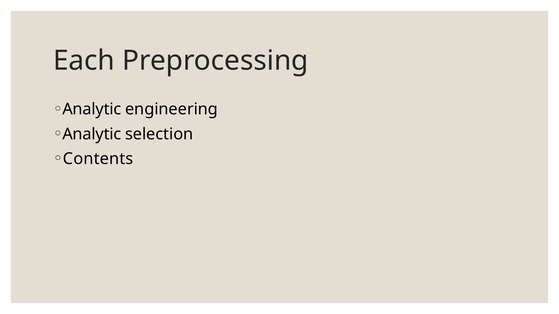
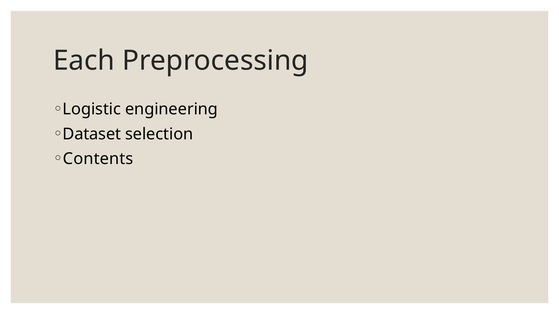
Analytic at (92, 109): Analytic -> Logistic
Analytic at (92, 134): Analytic -> Dataset
